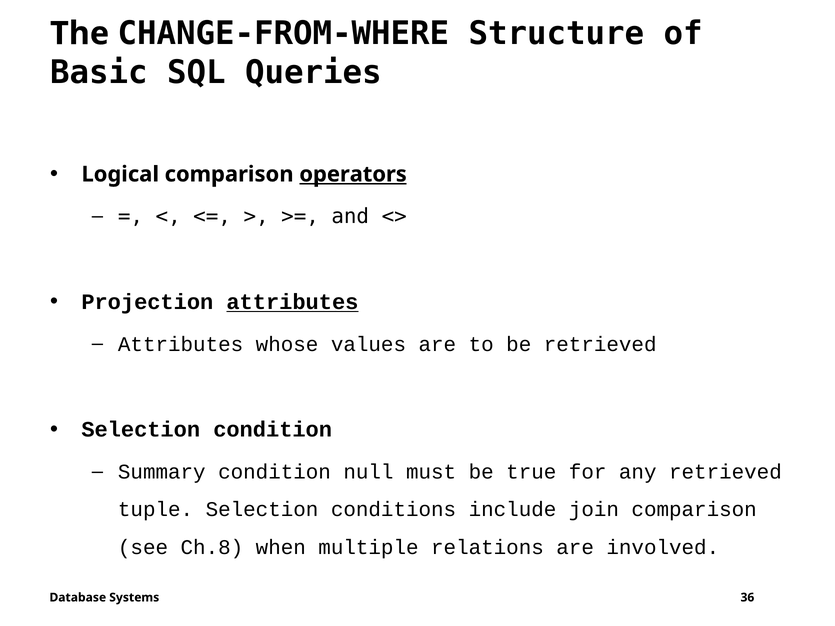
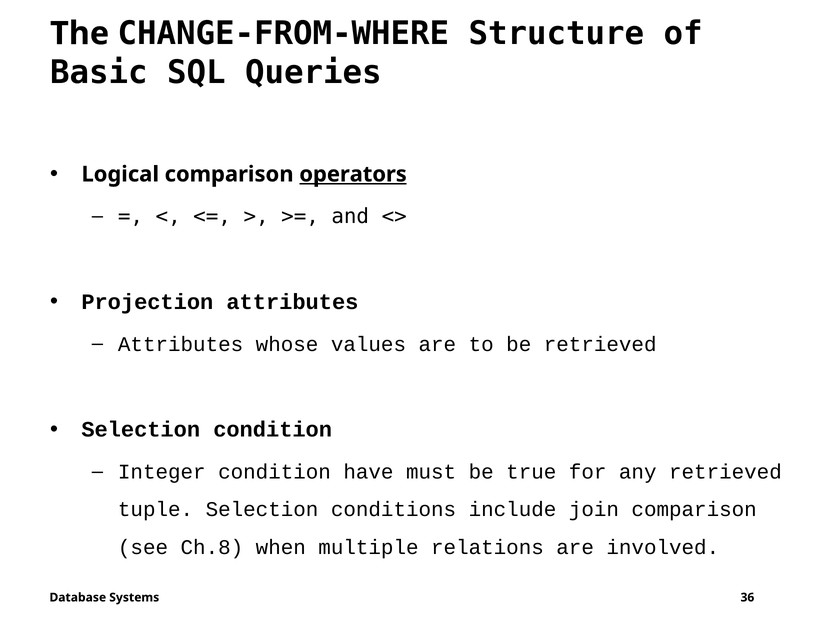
attributes at (292, 302) underline: present -> none
Summary: Summary -> Integer
null: null -> have
